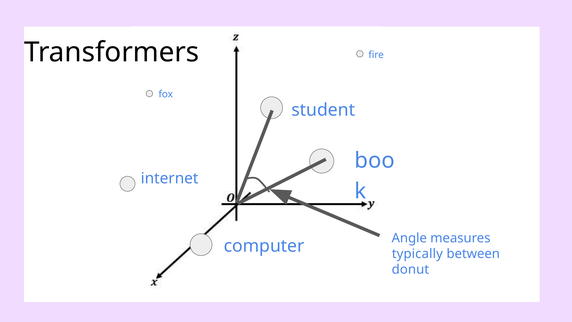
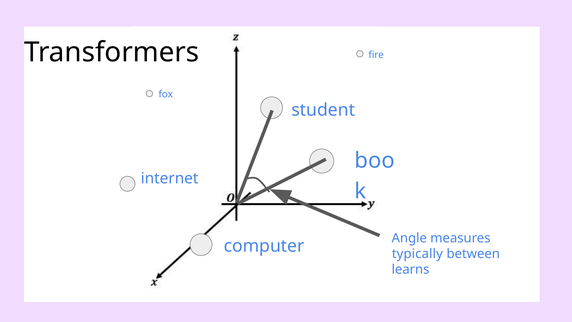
donut: donut -> learns
